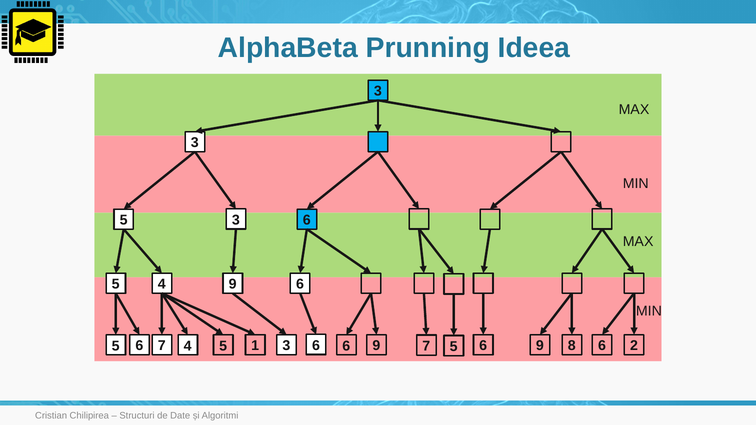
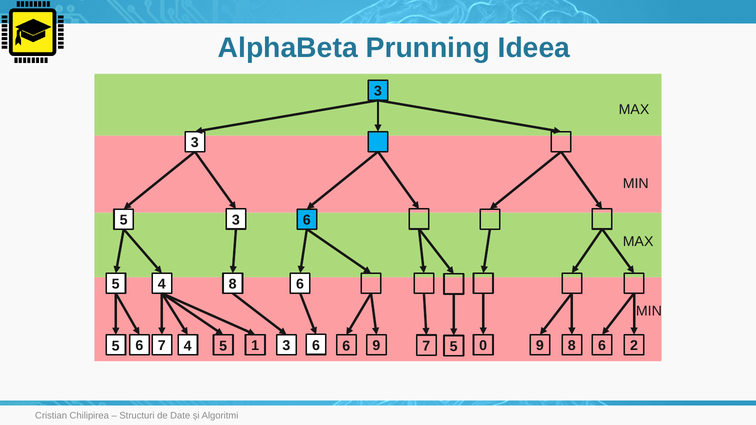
5 9: 9 -> 8
3 6: 6 -> 0
